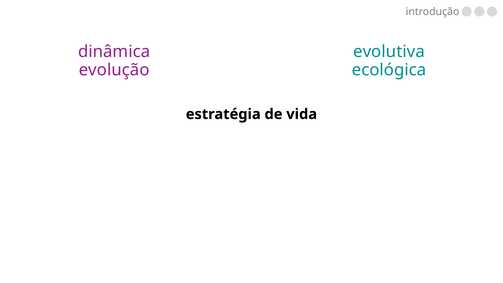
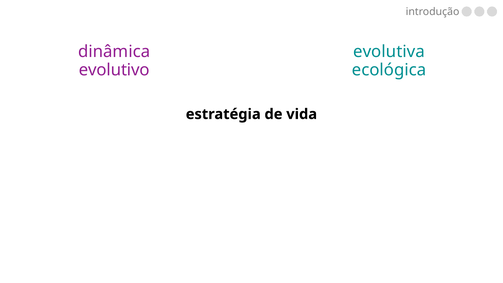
evolução: evolução -> evolutivo
